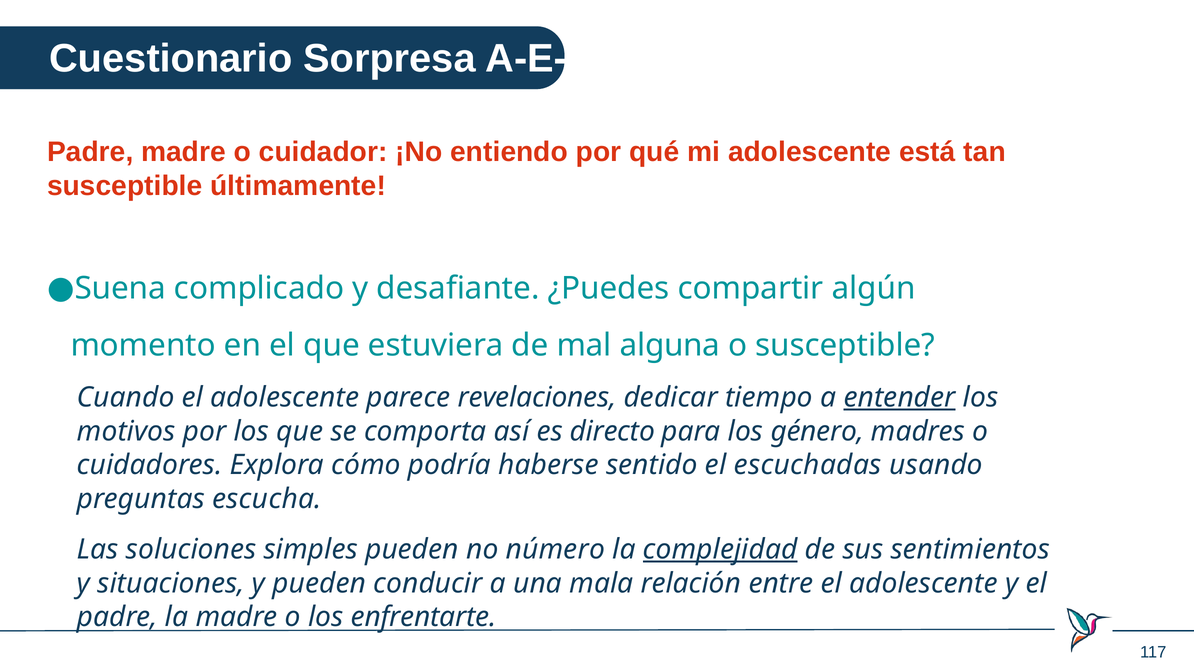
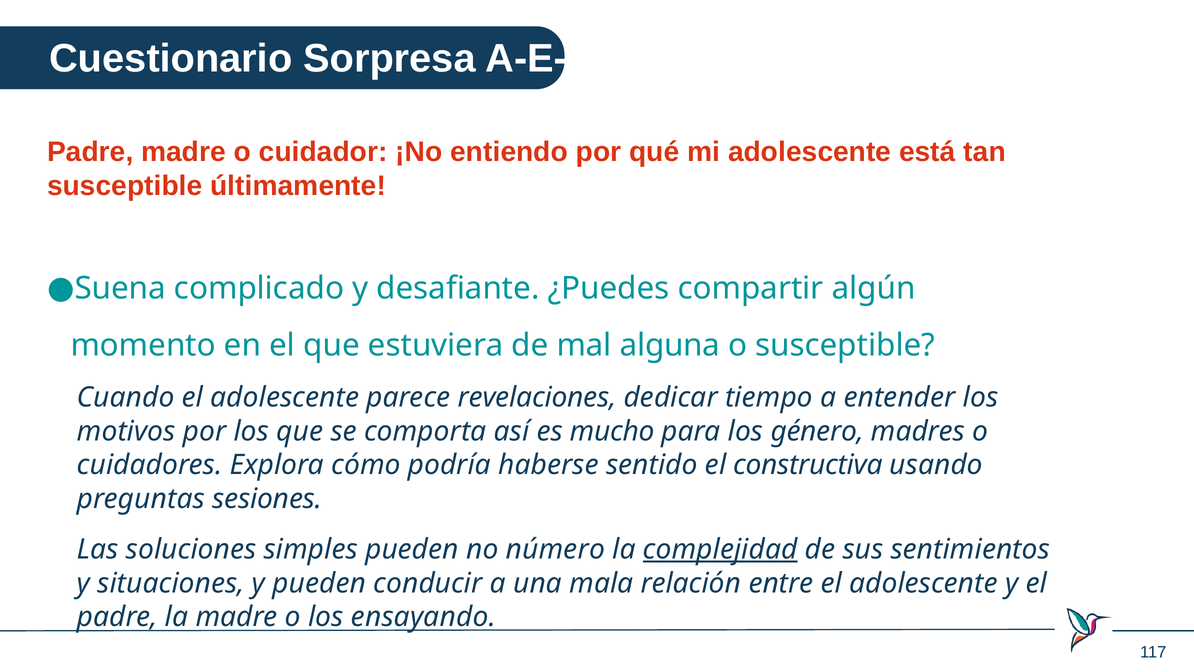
entender underline: present -> none
directo: directo -> mucho
escuchadas: escuchadas -> constructiva
escucha: escucha -> sesiones
enfrentarte: enfrentarte -> ensayando
